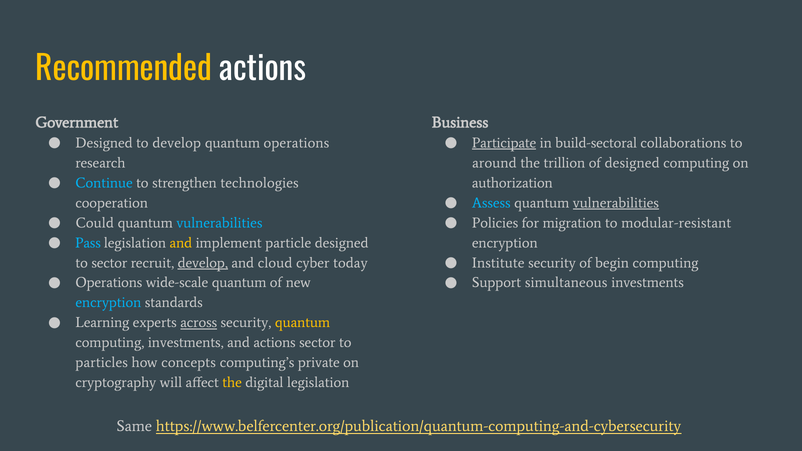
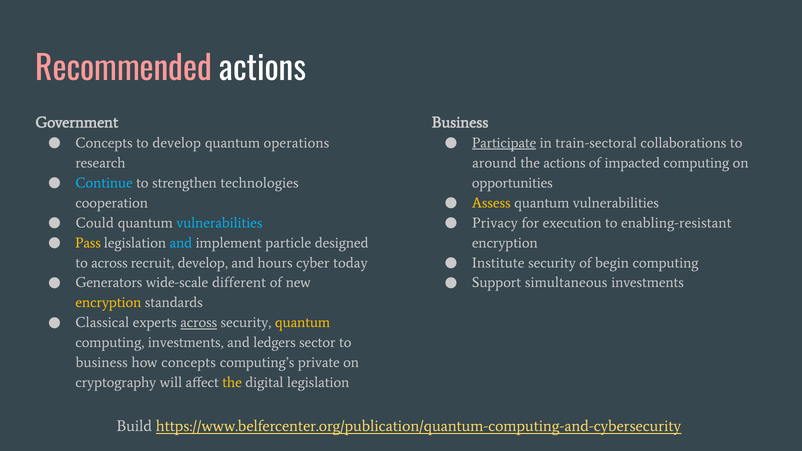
Recommended colour: yellow -> pink
Designed at (104, 143): Designed -> Concepts
build-sectoral: build-sectoral -> train-sectoral
the trillion: trillion -> actions
of designed: designed -> impacted
authorization: authorization -> opportunities
Assess colour: light blue -> yellow
vulnerabilities at (616, 203) underline: present -> none
Policies: Policies -> Privacy
migration: migration -> execution
modular-resistant: modular-resistant -> enabling-resistant
Pass colour: light blue -> yellow
and at (181, 243) colour: yellow -> light blue
to sector: sector -> across
develop at (203, 263) underline: present -> none
cloud: cloud -> hours
Operations at (109, 283): Operations -> Generators
wide-scale quantum: quantum -> different
encryption at (108, 303) colour: light blue -> yellow
Learning: Learning -> Classical
and actions: actions -> ledgers
particles at (102, 363): particles -> business
Same: Same -> Build
